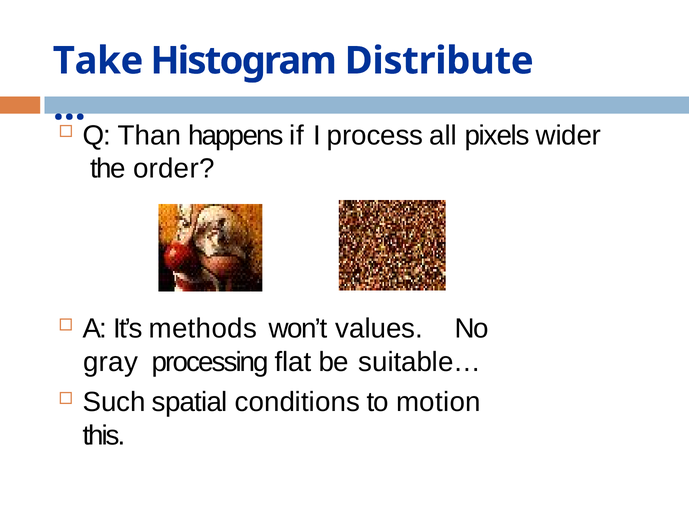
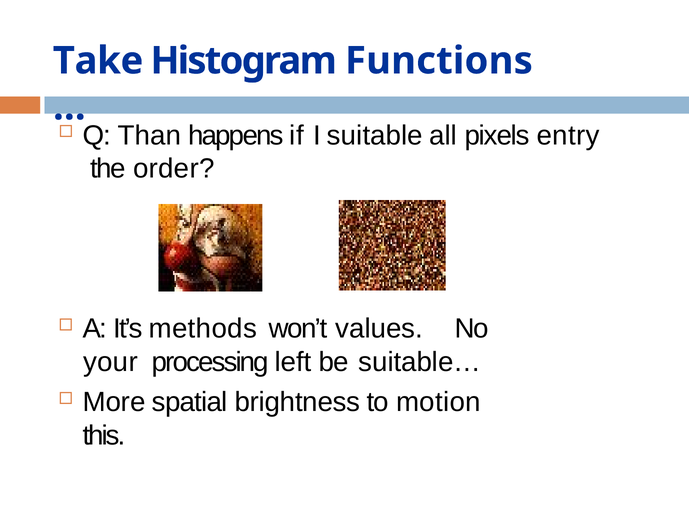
Distribute: Distribute -> Functions
process: process -> suitable
wider: wider -> entry
gray: gray -> your
flat: flat -> left
Such: Such -> More
conditions: conditions -> brightness
